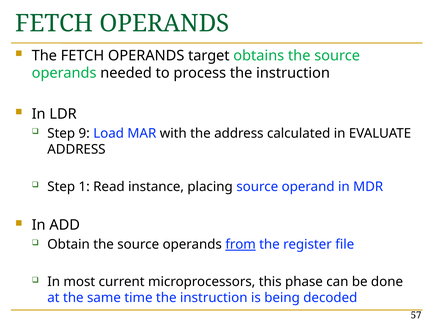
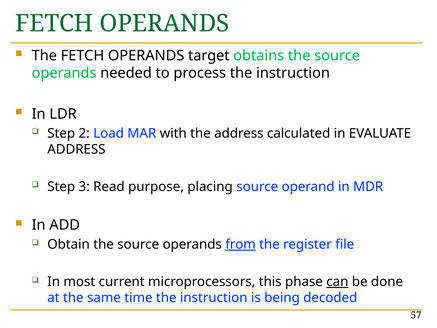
9: 9 -> 2
1: 1 -> 3
instance: instance -> purpose
can underline: none -> present
